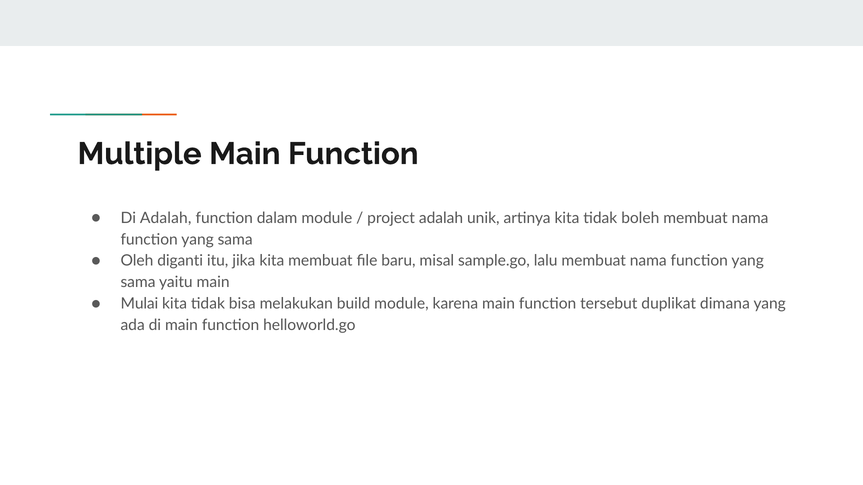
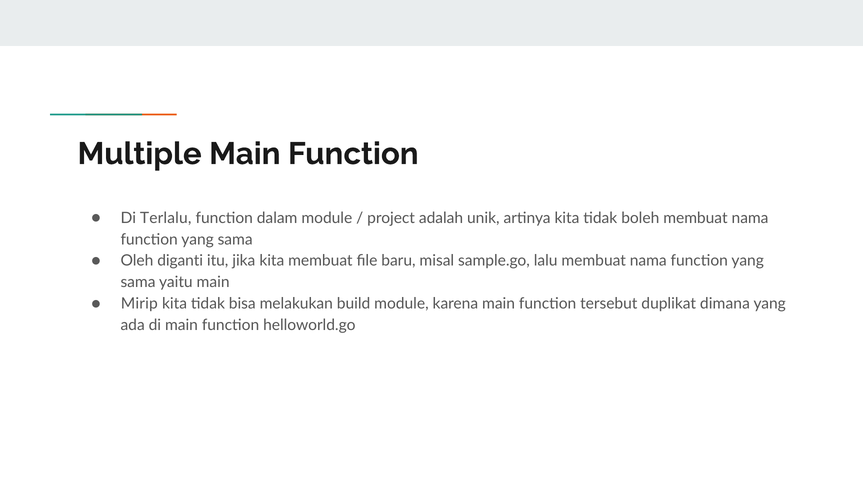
Di Adalah: Adalah -> Terlalu
Mulai: Mulai -> Mirip
